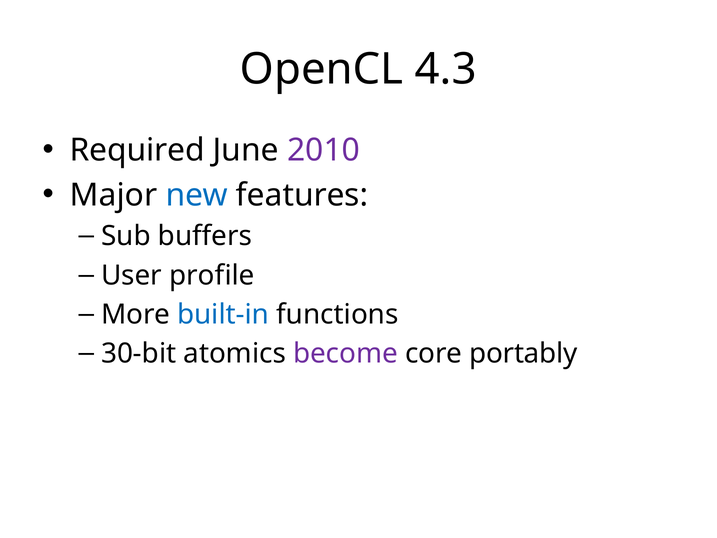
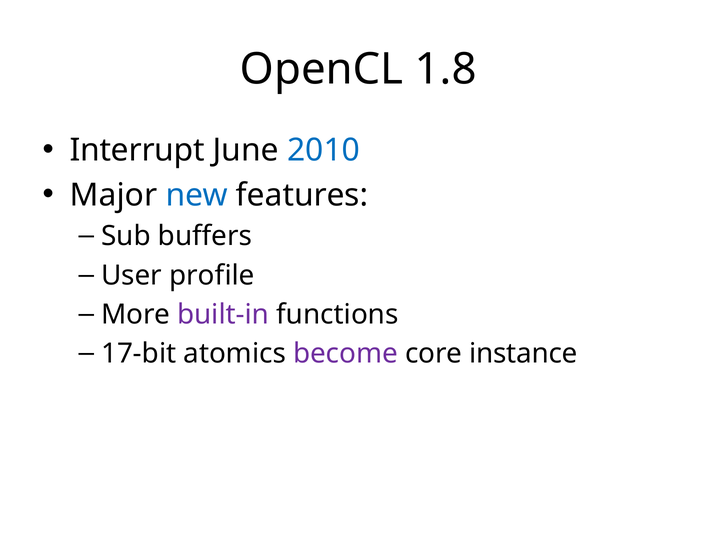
4.3: 4.3 -> 1.8
Required: Required -> Interrupt
2010 colour: purple -> blue
built-in colour: blue -> purple
30-bit: 30-bit -> 17-bit
portably: portably -> instance
